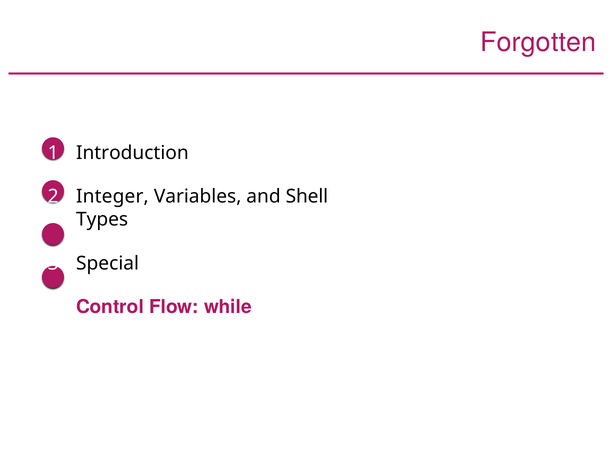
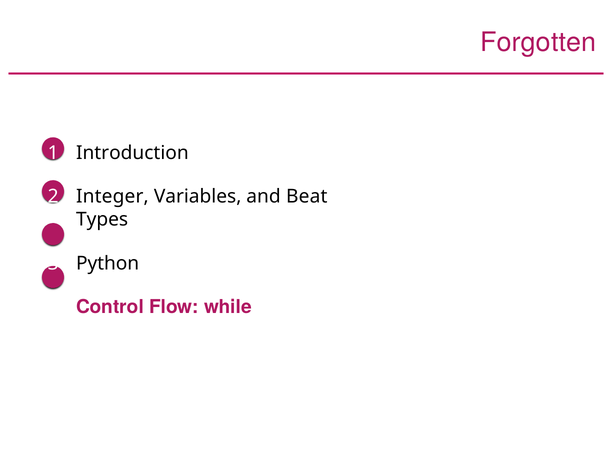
Shell: Shell -> Beat
Special: Special -> Python
